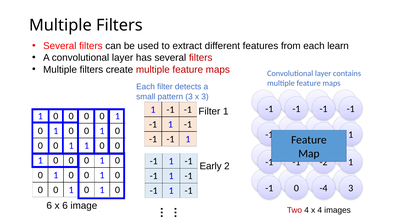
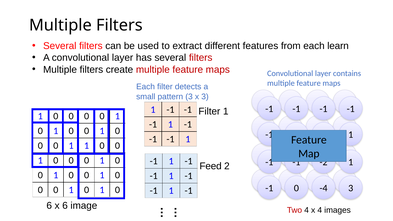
Early: Early -> Feed
